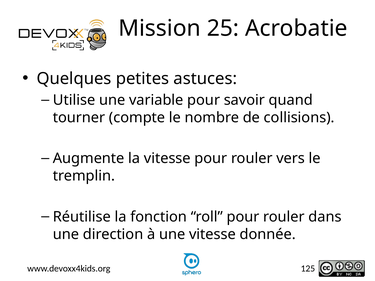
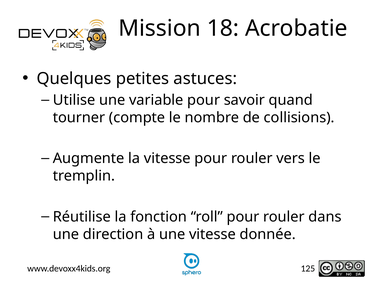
25: 25 -> 18
